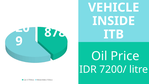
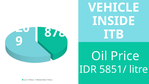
7200/: 7200/ -> 5851/
